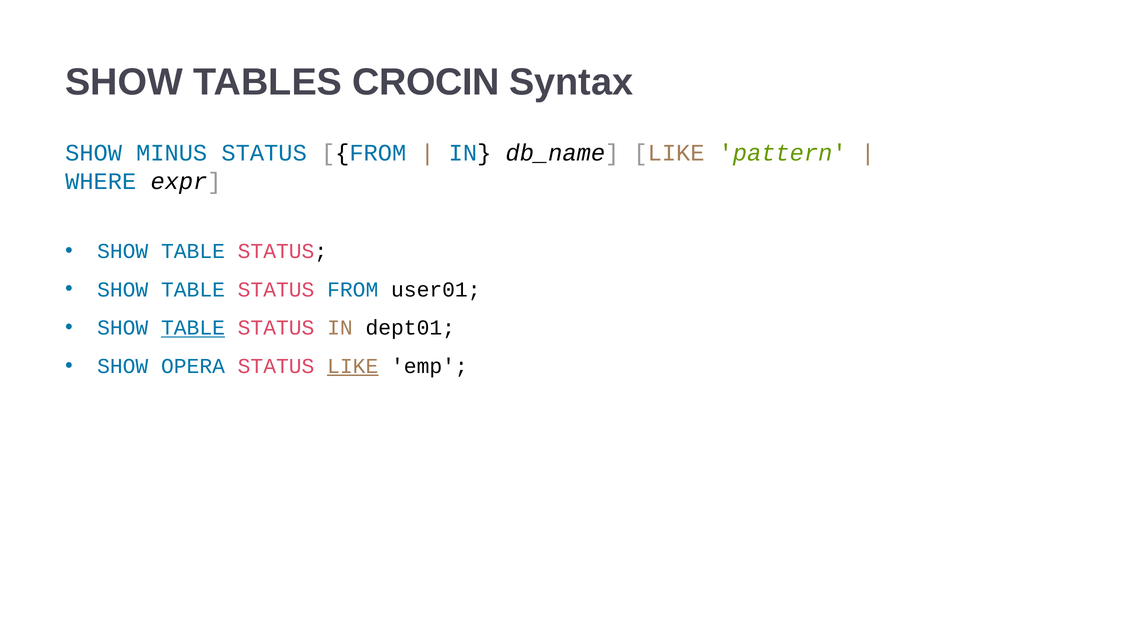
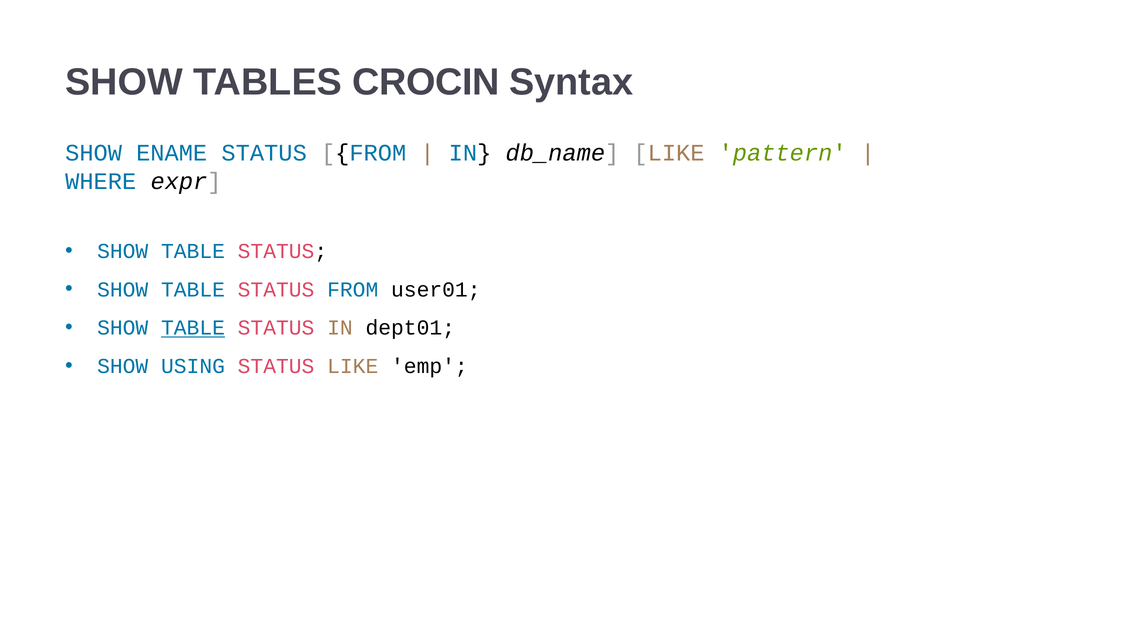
MINUS: MINUS -> ENAME
OPERA: OPERA -> USING
LIKE at (353, 366) underline: present -> none
